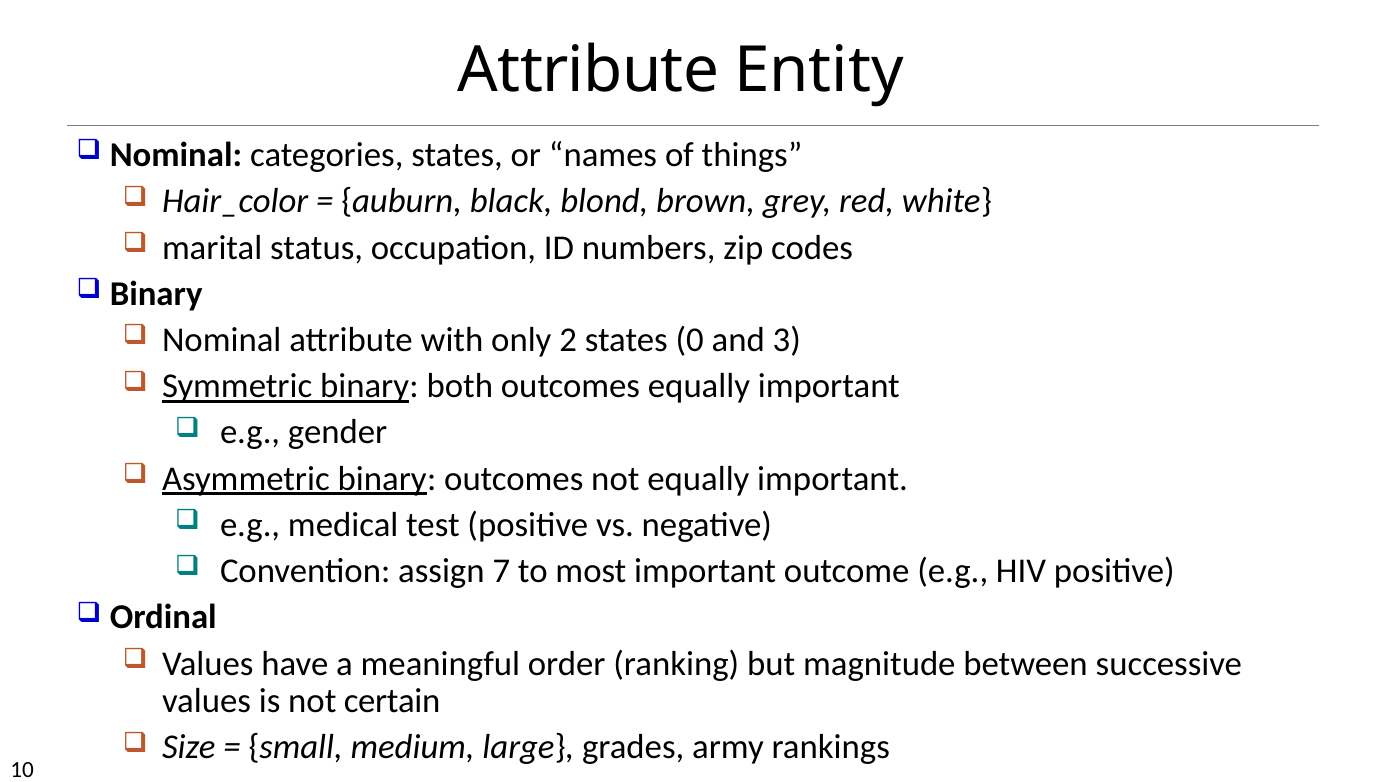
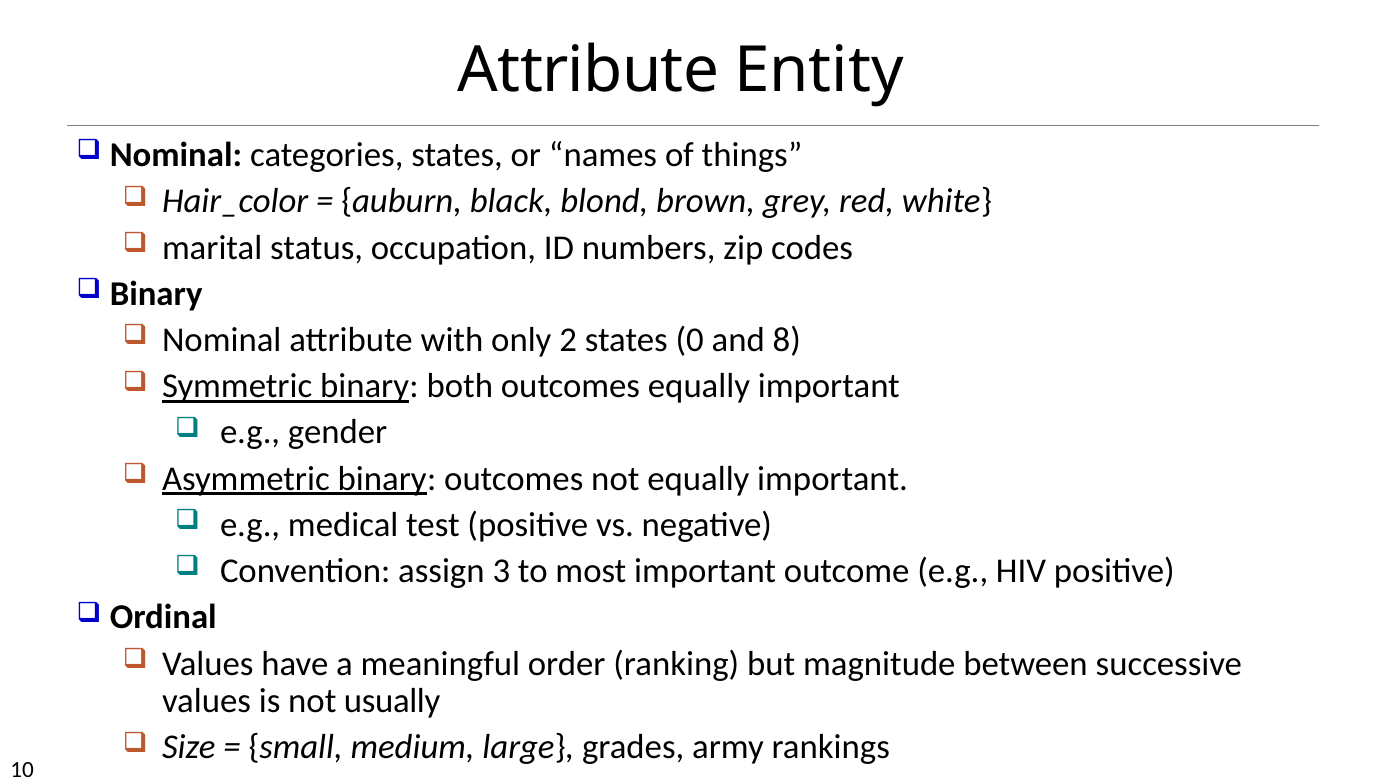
3: 3 -> 8
7: 7 -> 3
certain: certain -> usually
